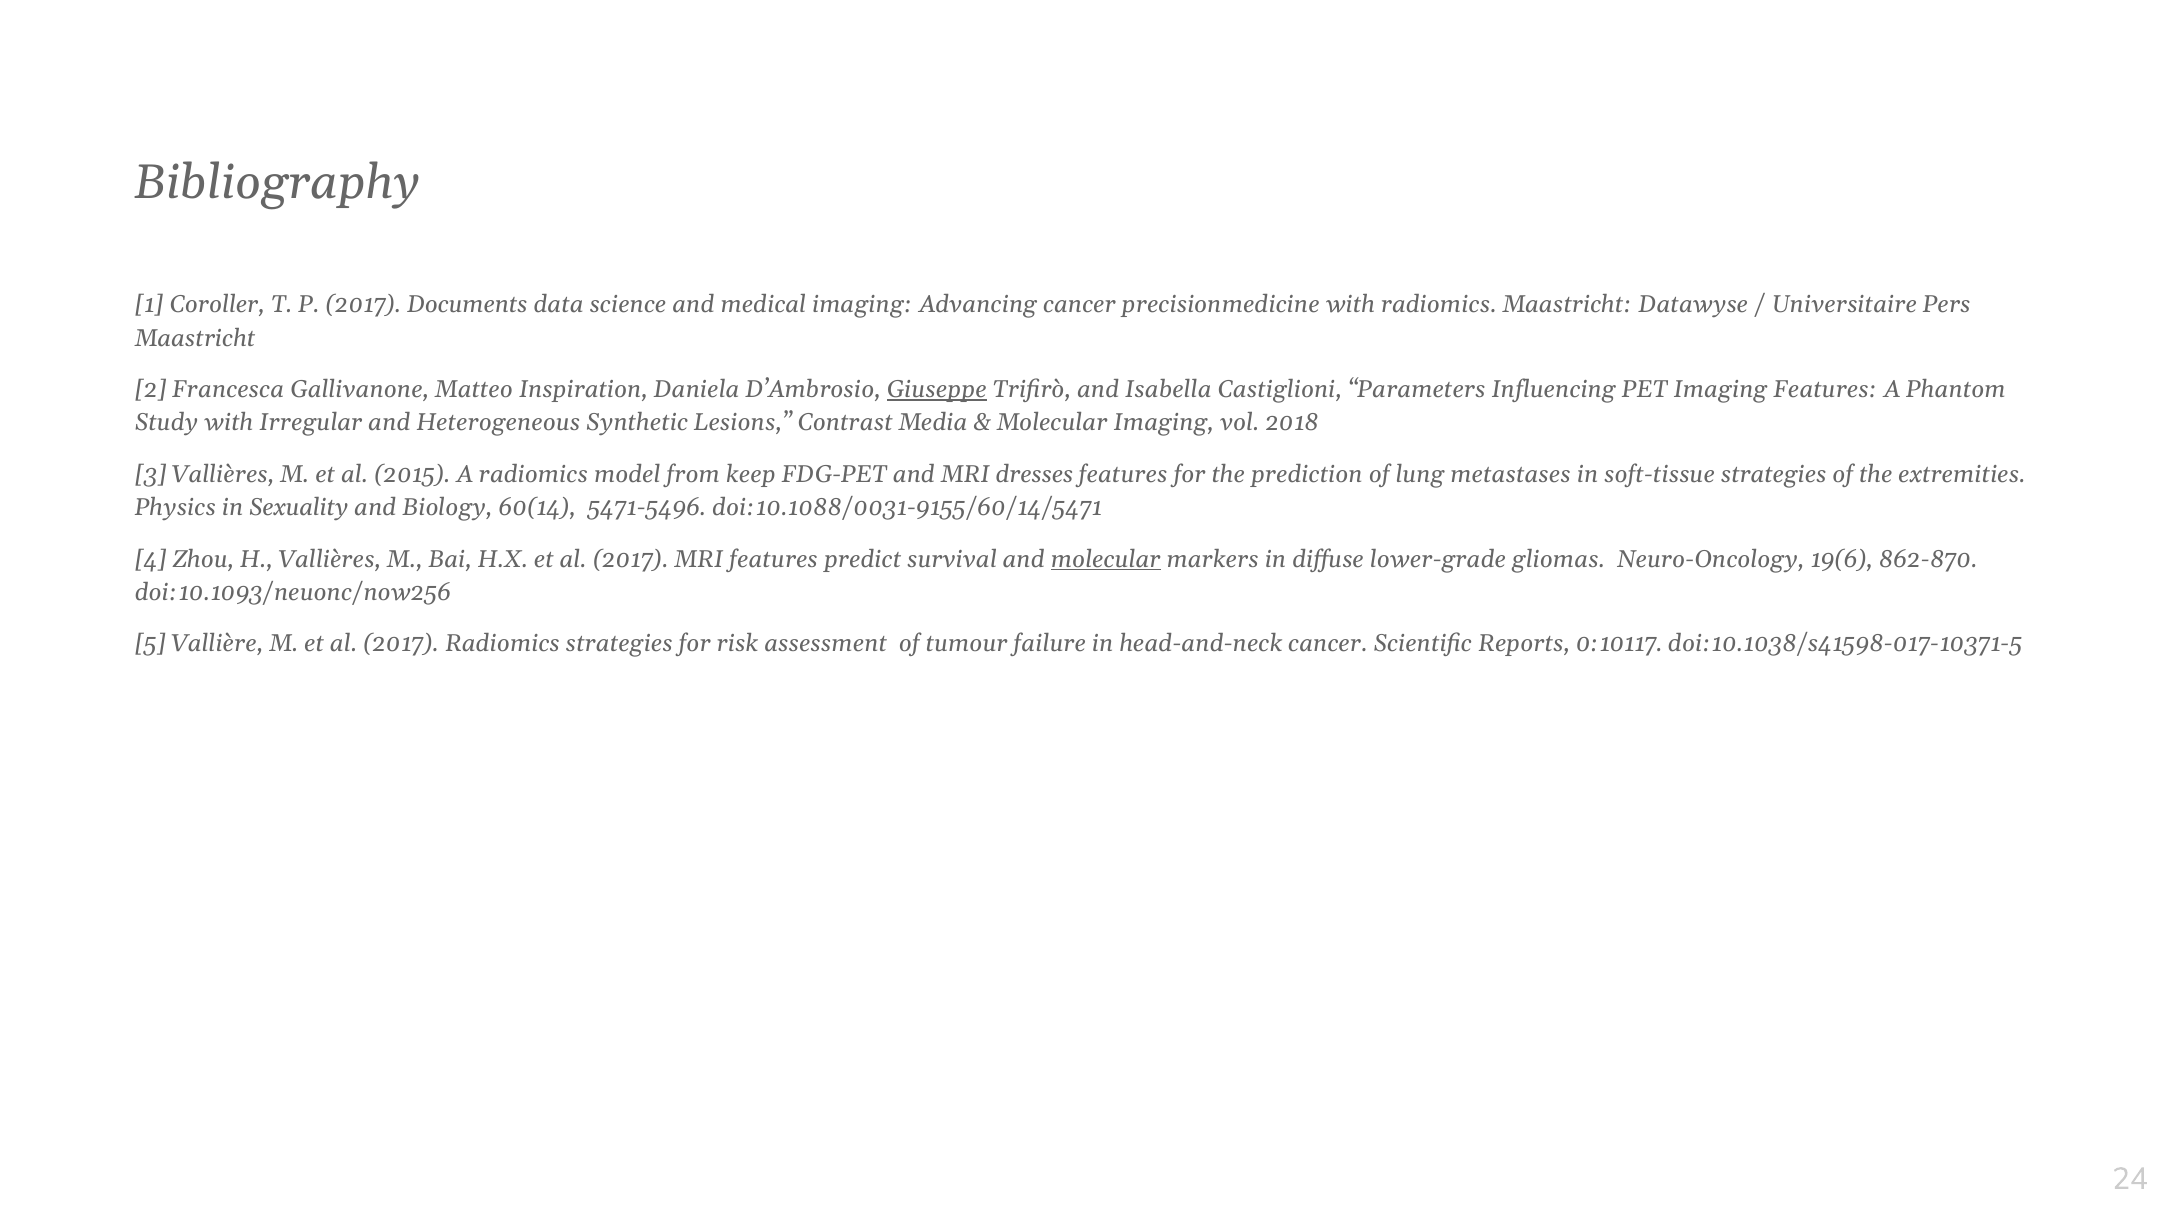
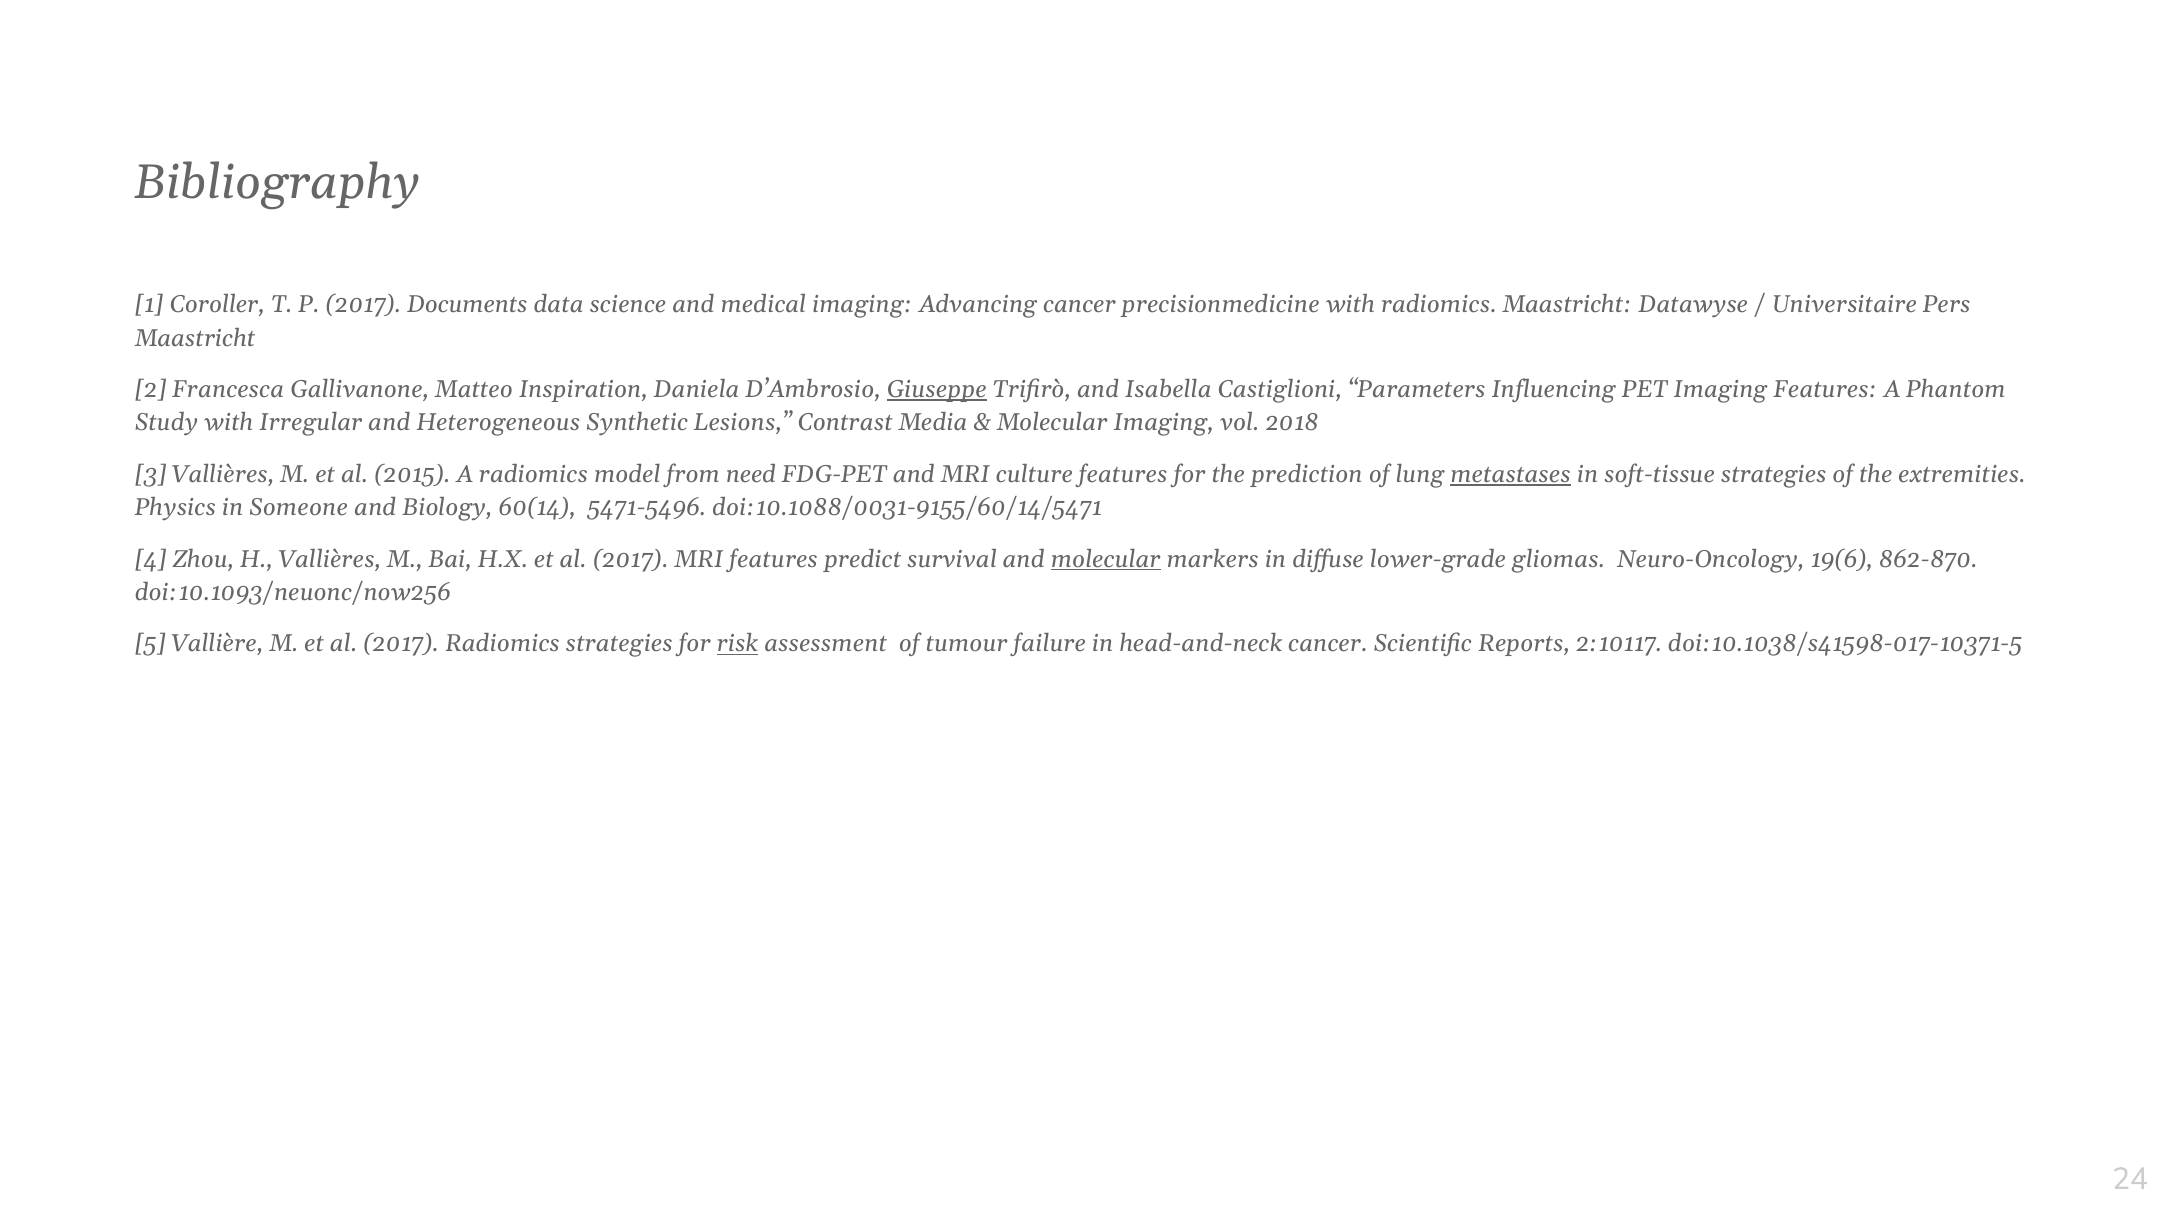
keep: keep -> need
dresses: dresses -> culture
metastases underline: none -> present
Sexuality: Sexuality -> Someone
risk underline: none -> present
0:10117: 0:10117 -> 2:10117
